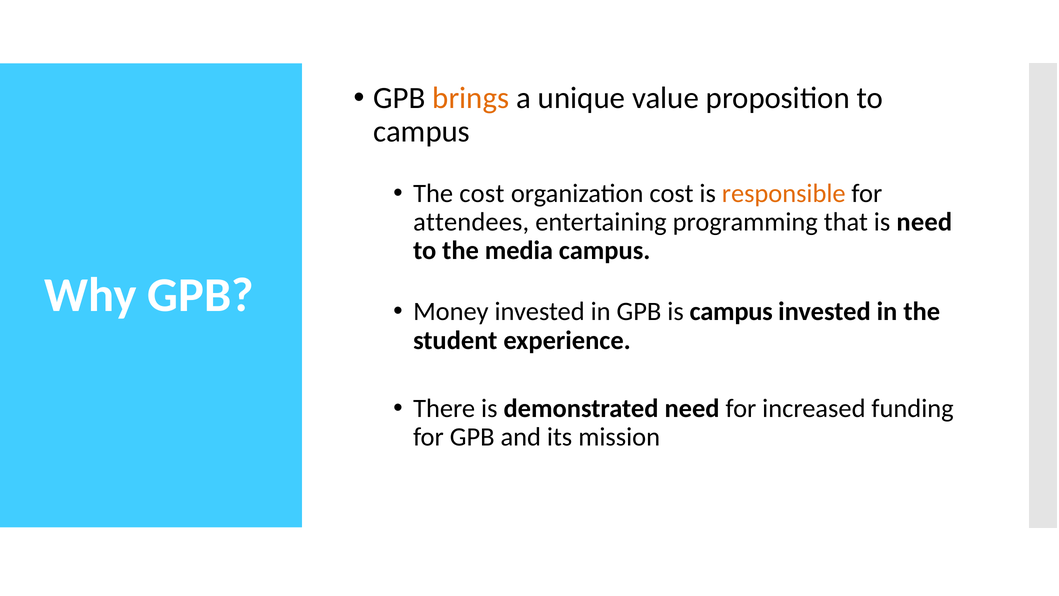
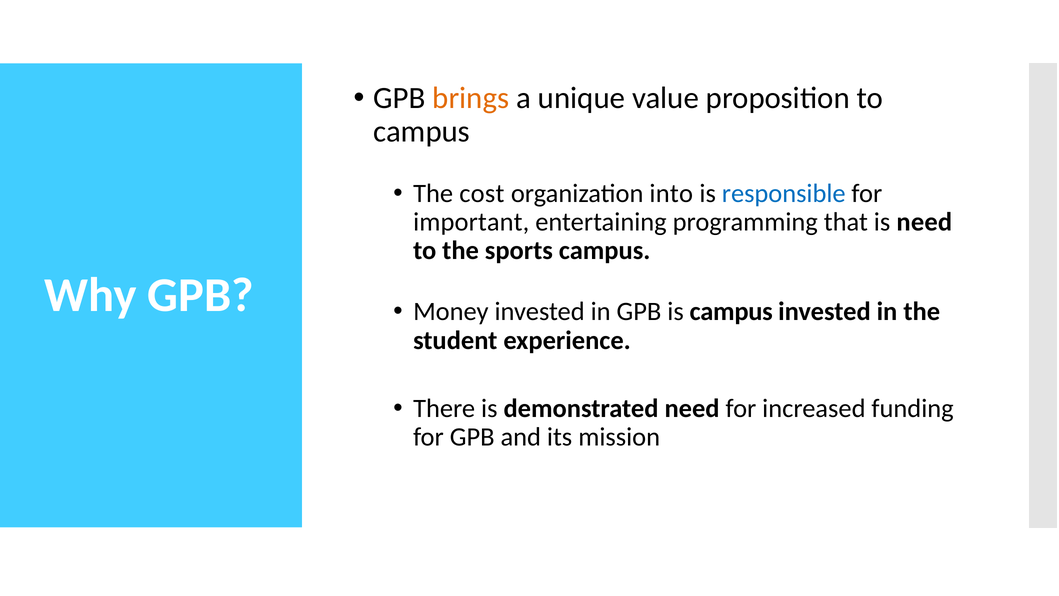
organization cost: cost -> into
responsible colour: orange -> blue
attendees: attendees -> important
media: media -> sports
